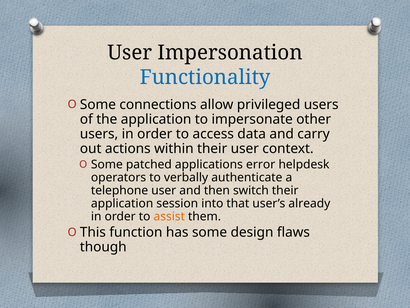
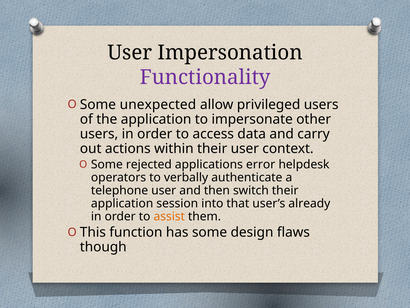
Functionality colour: blue -> purple
connections: connections -> unexpected
patched: patched -> rejected
